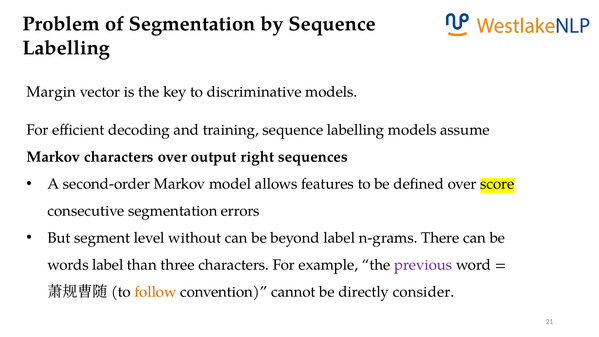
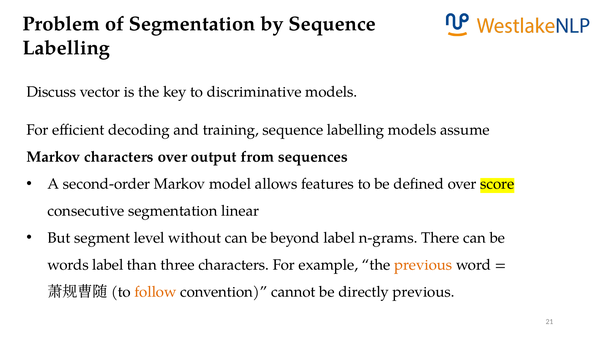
Margin: Margin -> Discuss
right: right -> from
errors: errors -> linear
previous at (423, 265) colour: purple -> orange
directly consider: consider -> previous
